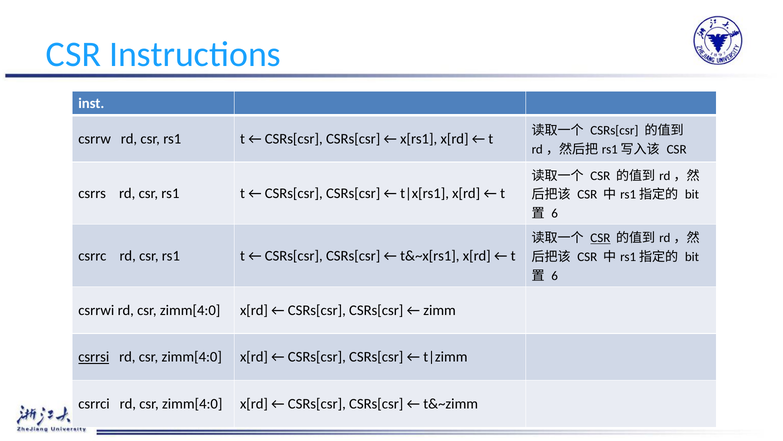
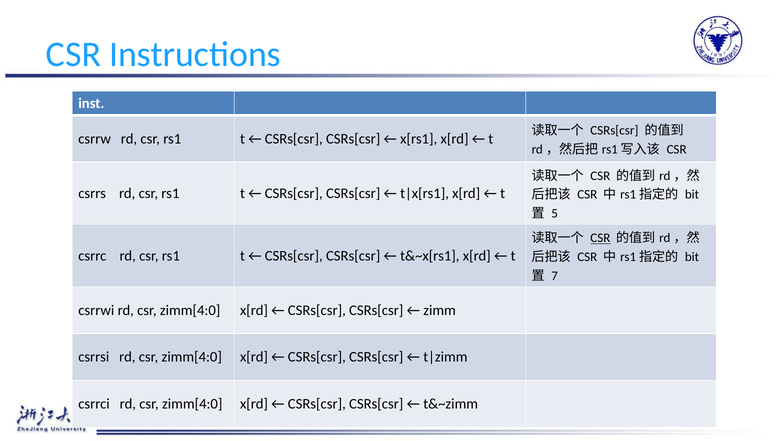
6 at (555, 213): 6 -> 5
6 at (555, 275): 6 -> 7
csrrsi underline: present -> none
